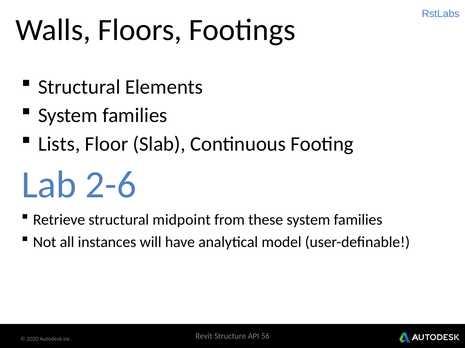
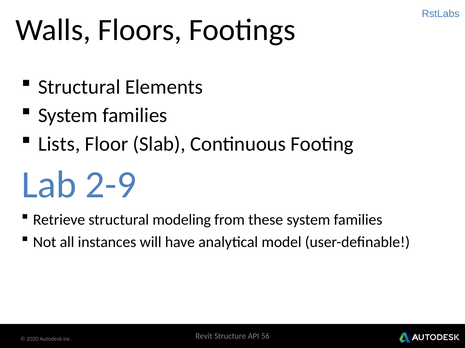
2-6: 2-6 -> 2-9
midpoint: midpoint -> modeling
